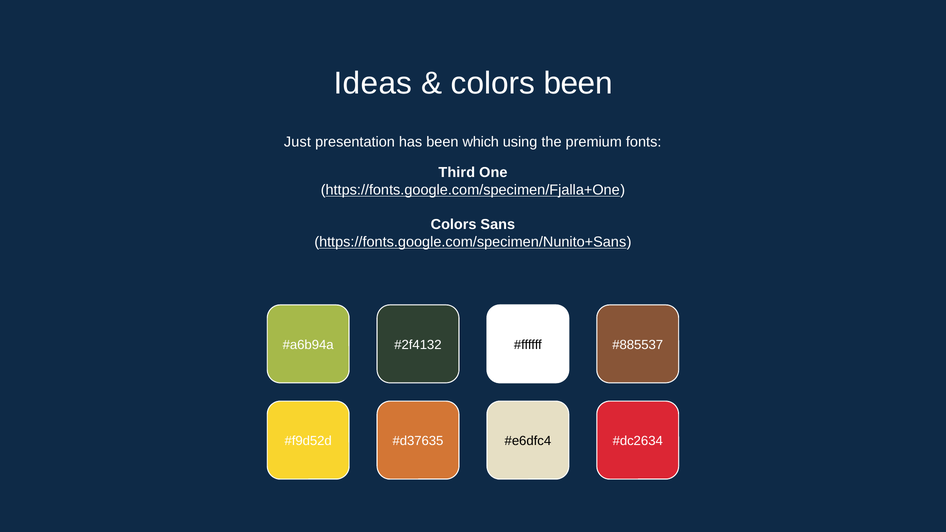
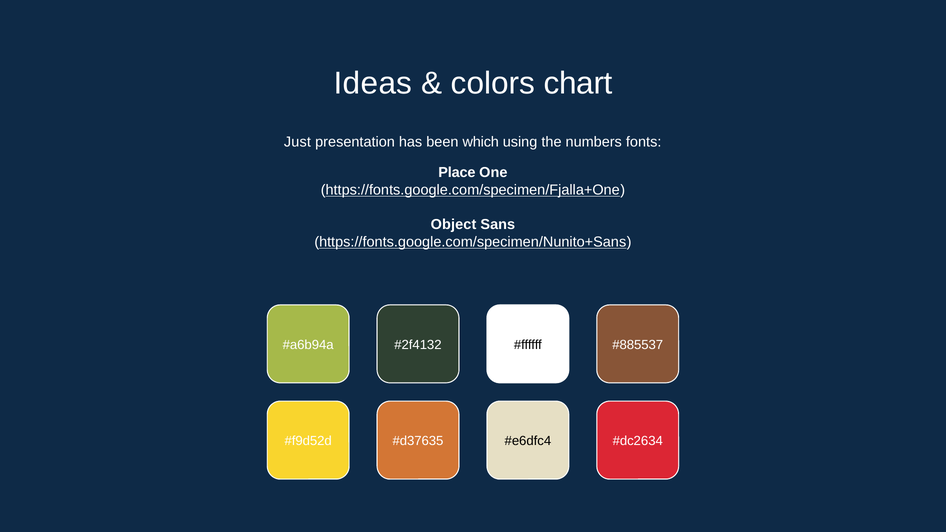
colors been: been -> chart
premium: premium -> numbers
Third: Third -> Place
Colors at (454, 225): Colors -> Object
